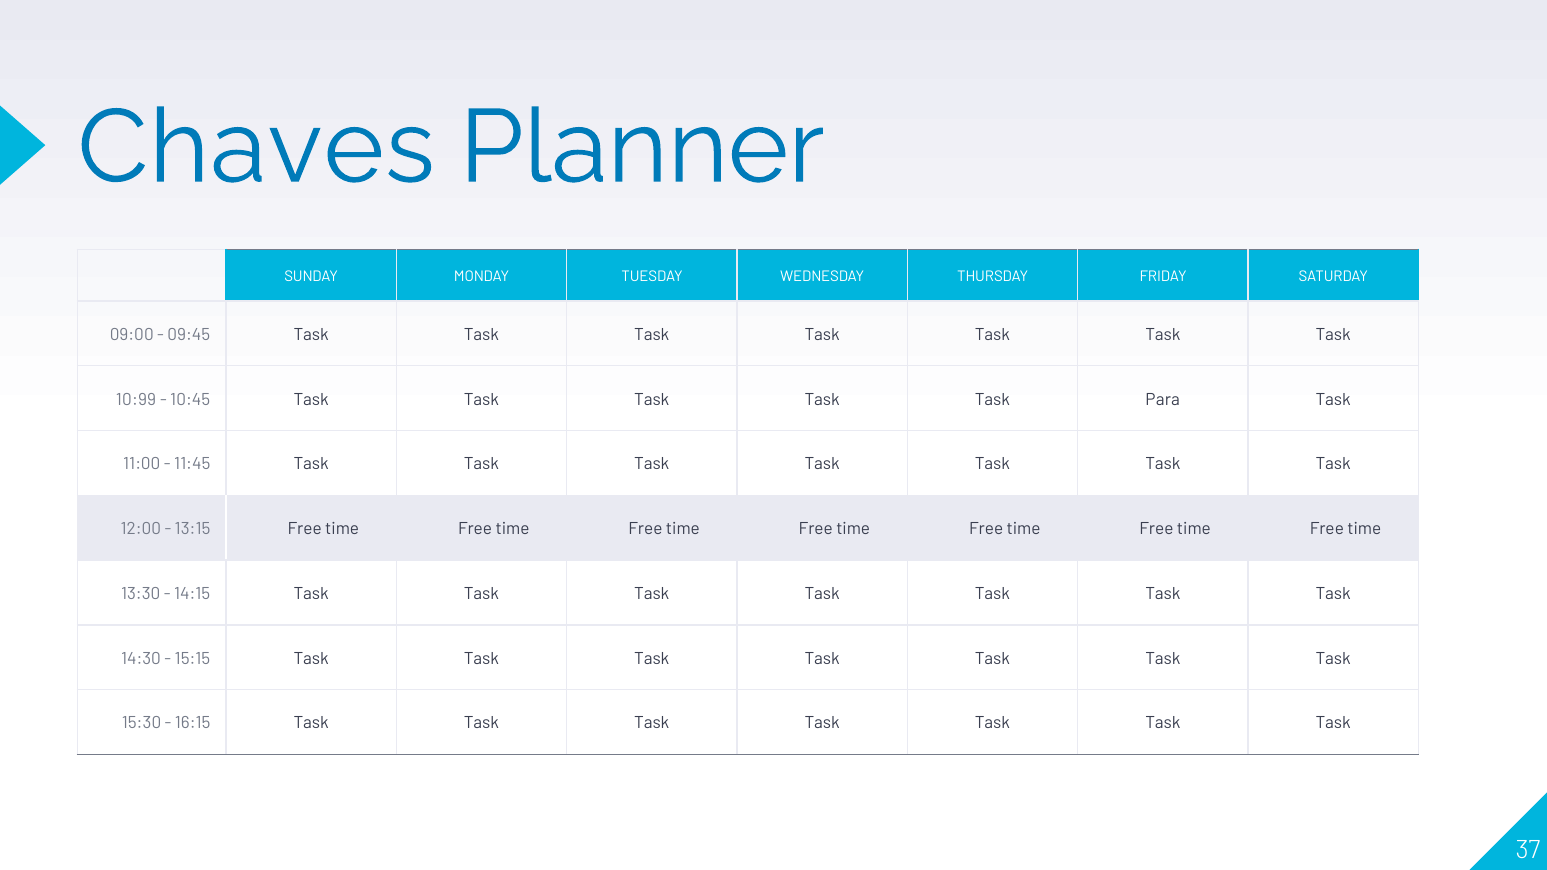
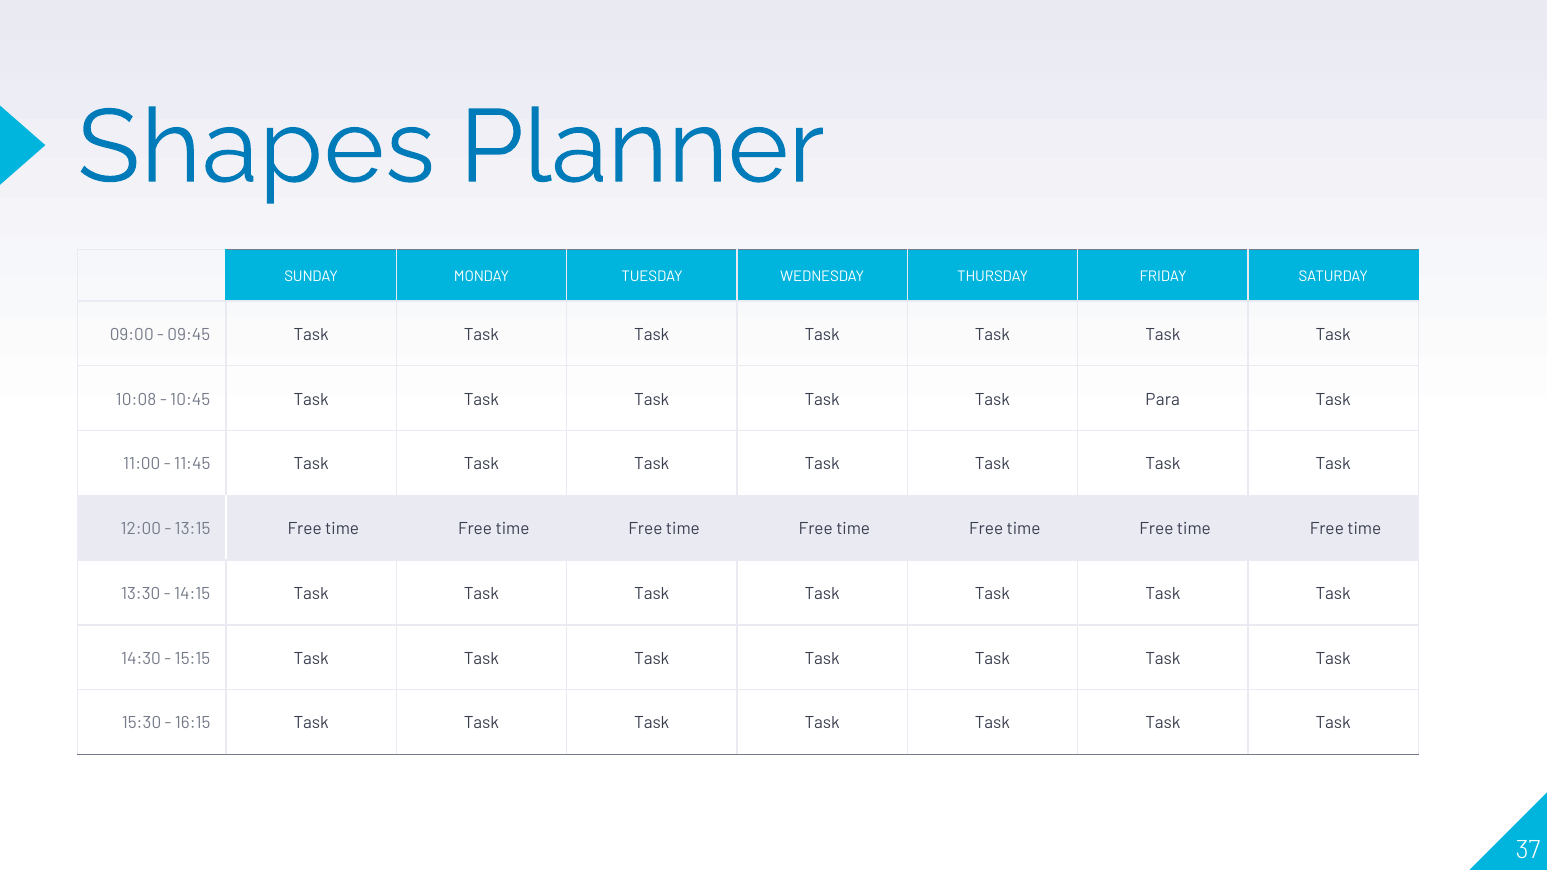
Chaves: Chaves -> Shapes
10:99: 10:99 -> 10:08
